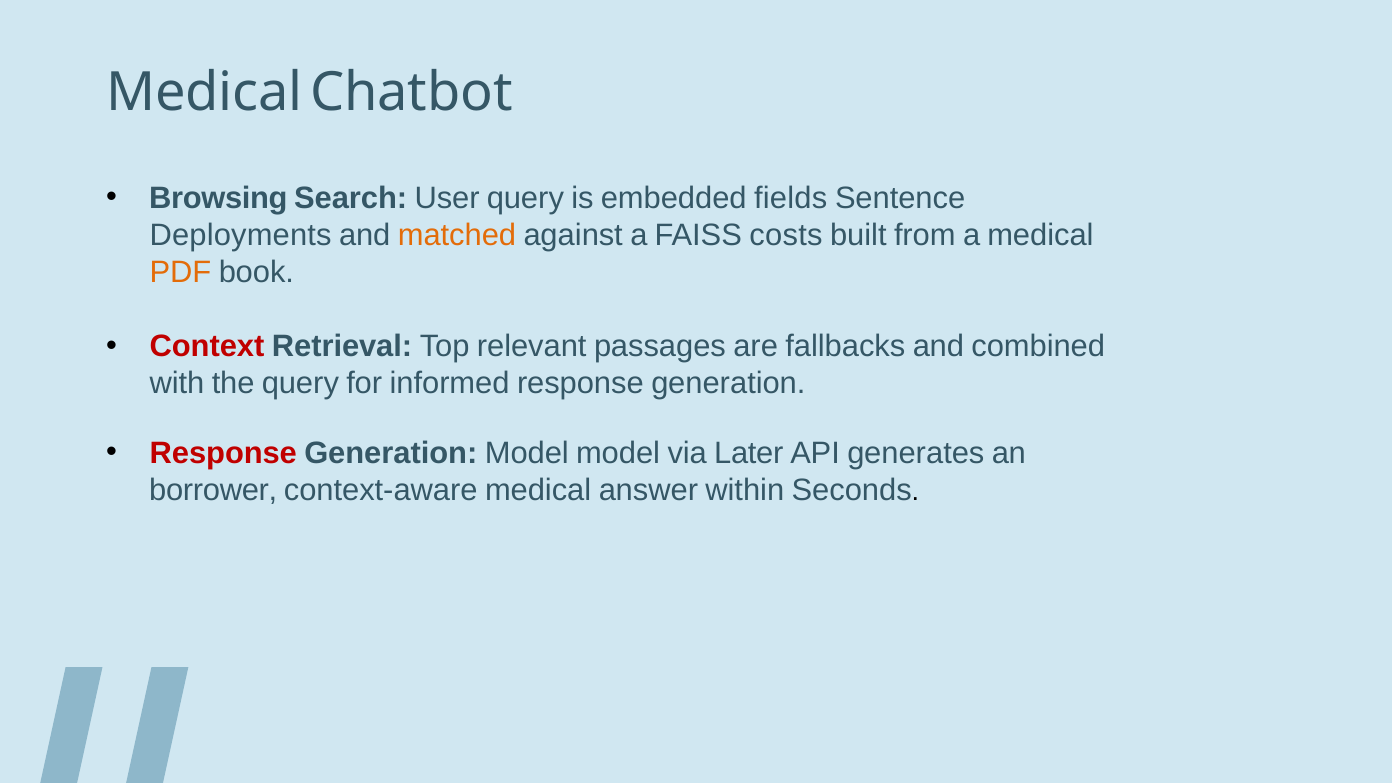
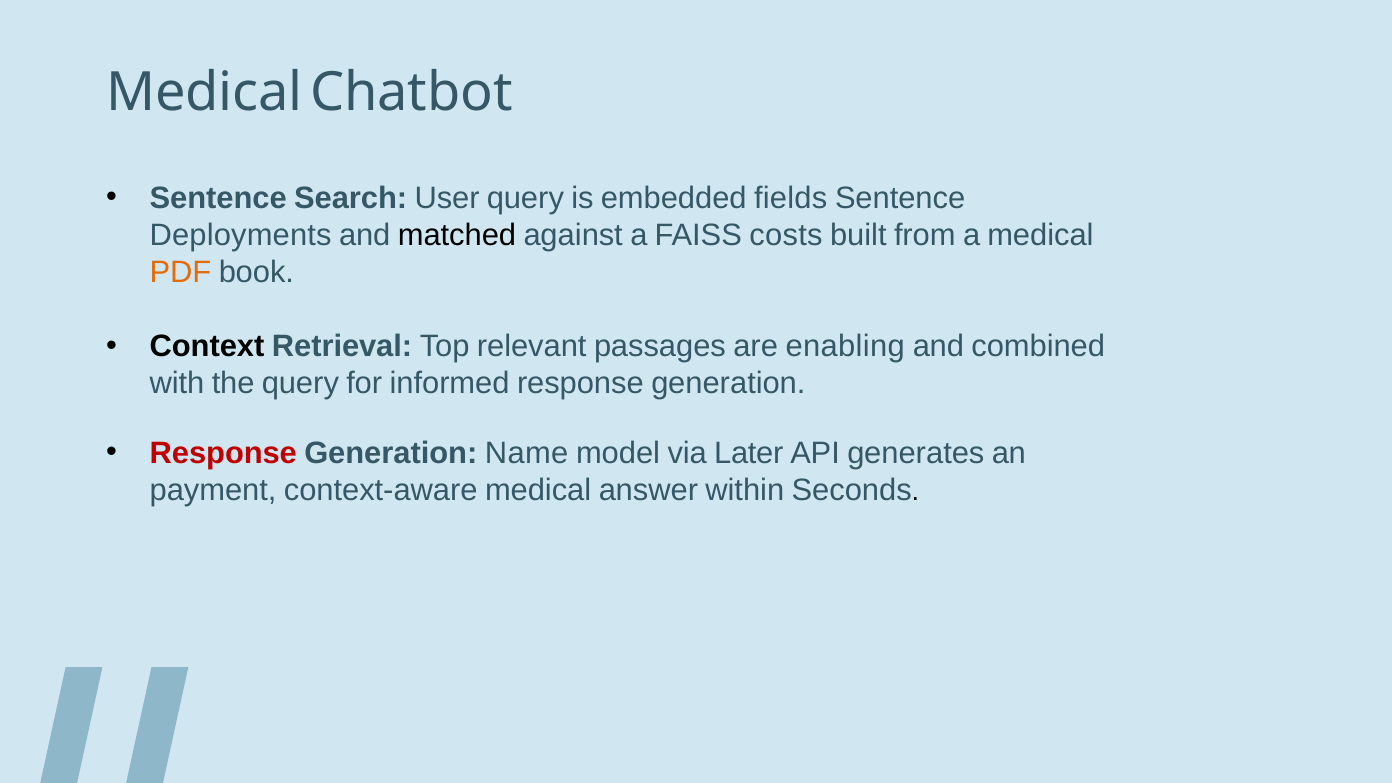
Browsing at (218, 198): Browsing -> Sentence
matched colour: orange -> black
Context colour: red -> black
fallbacks: fallbacks -> enabling
Generation Model: Model -> Name
borrower: borrower -> payment
